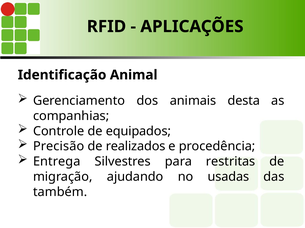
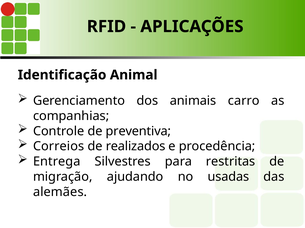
desta: desta -> carro
equipados: equipados -> preventiva
Precisão: Precisão -> Correios
também: também -> alemães
